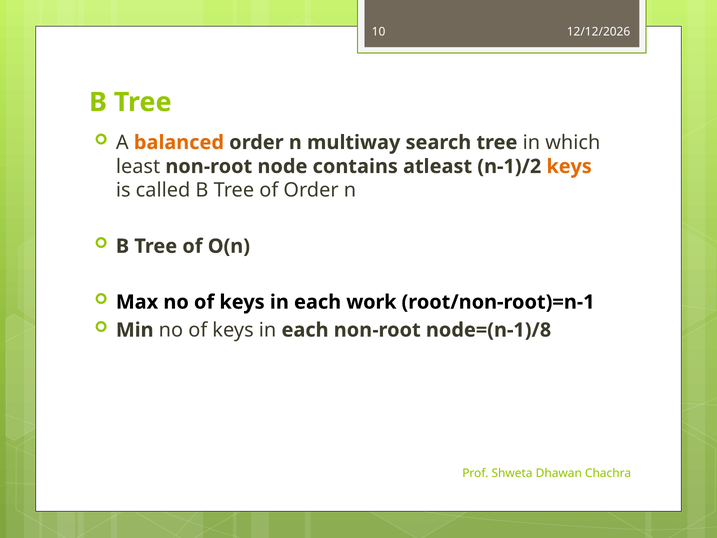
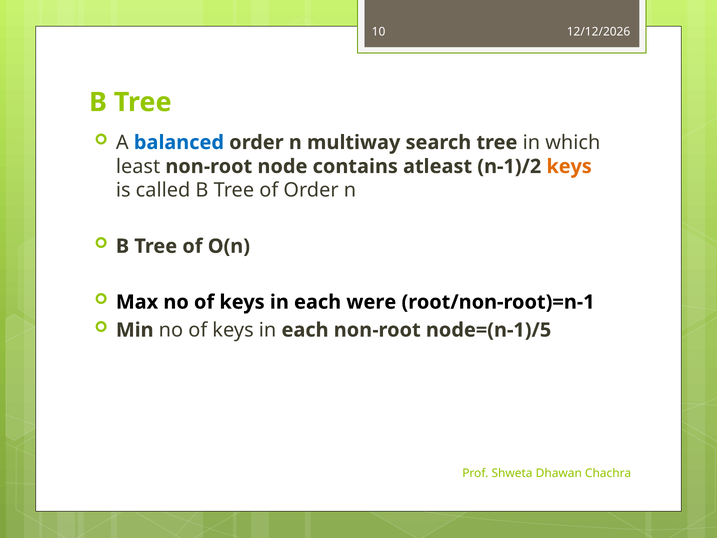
balanced colour: orange -> blue
work: work -> were
node=(n-1)/8: node=(n-1)/8 -> node=(n-1)/5
